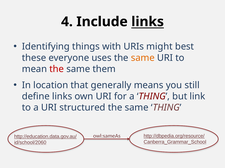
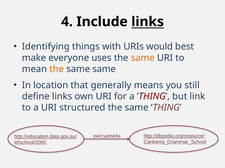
might: might -> would
these: these -> make
the at (57, 69) colour: red -> orange
same them: them -> same
